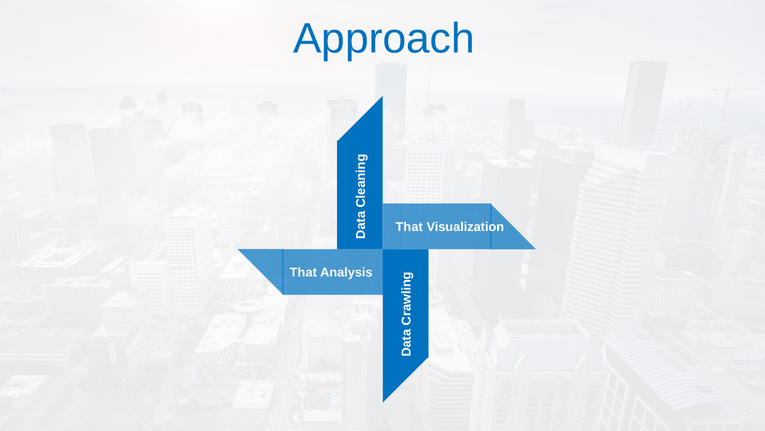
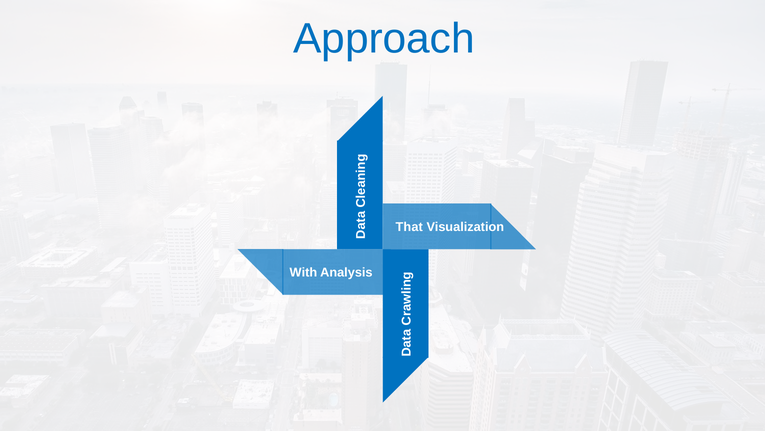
That at (303, 272): That -> With
